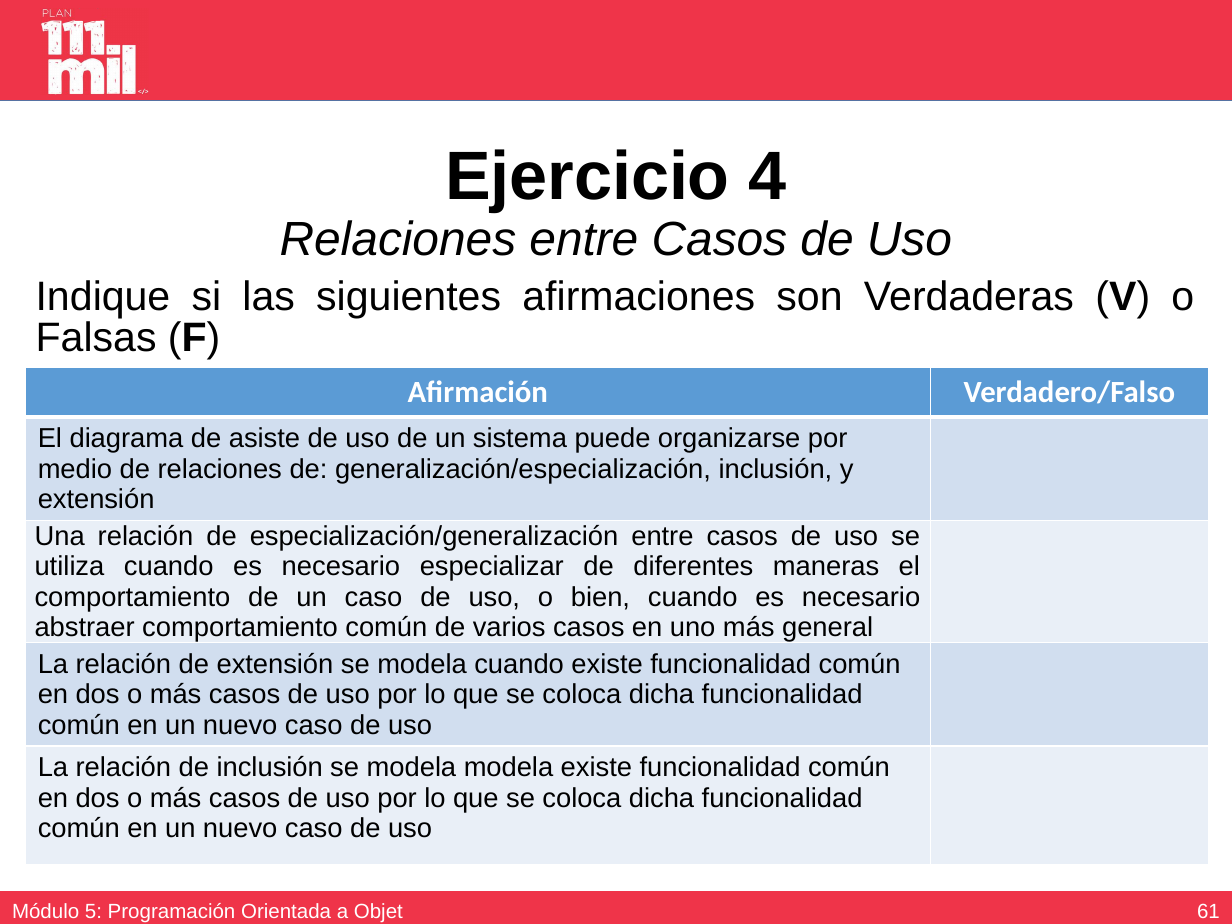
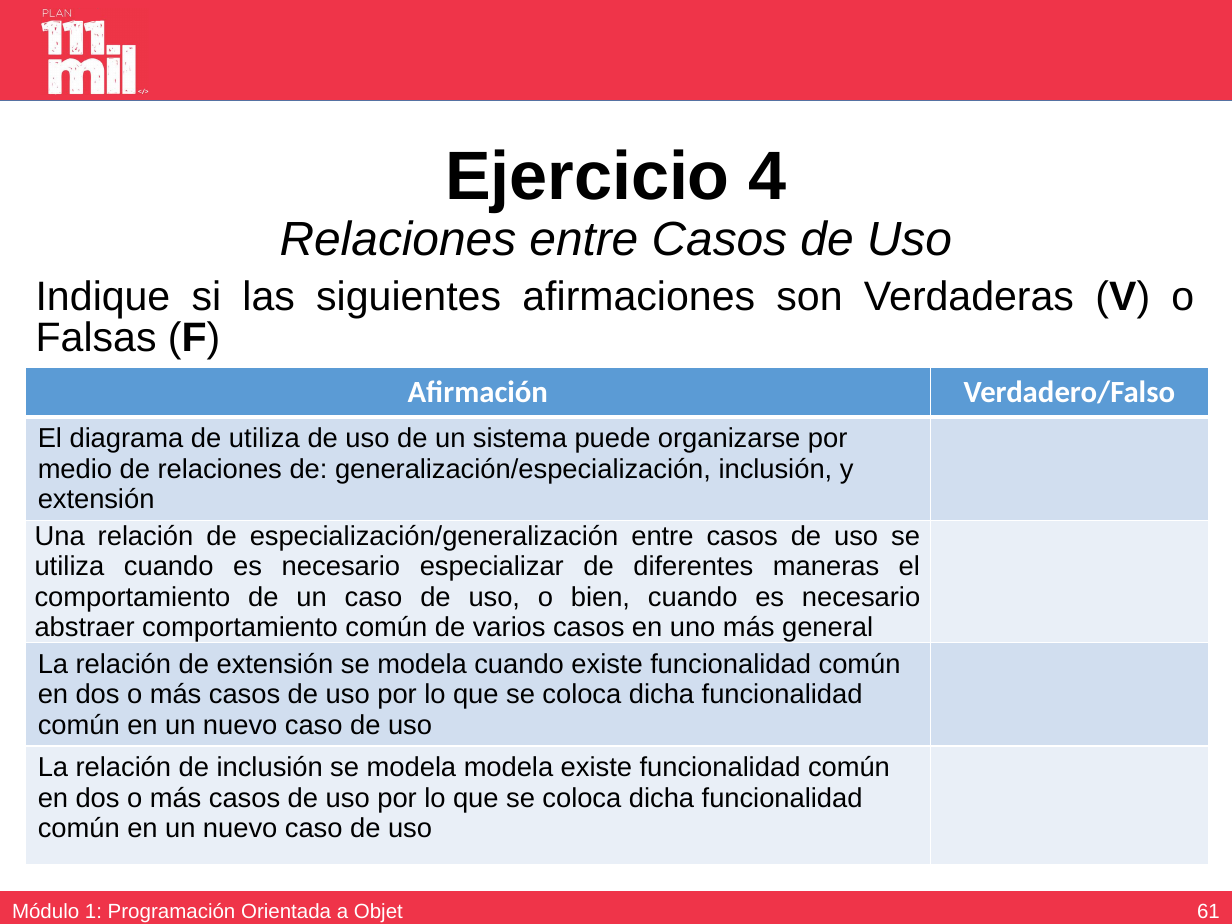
de asiste: asiste -> utiliza
5: 5 -> 1
